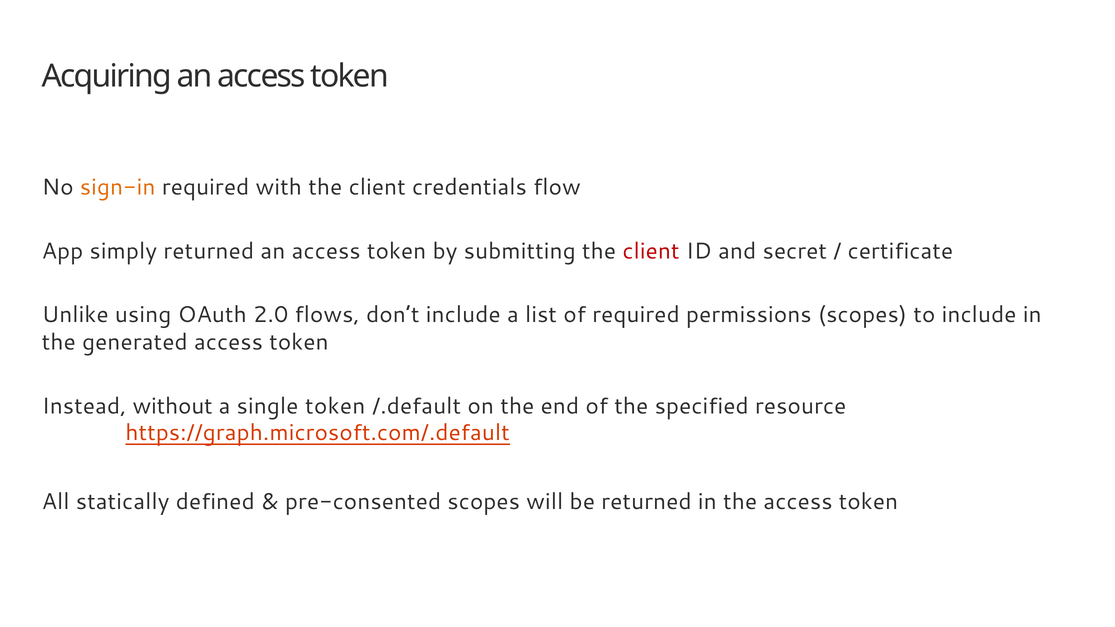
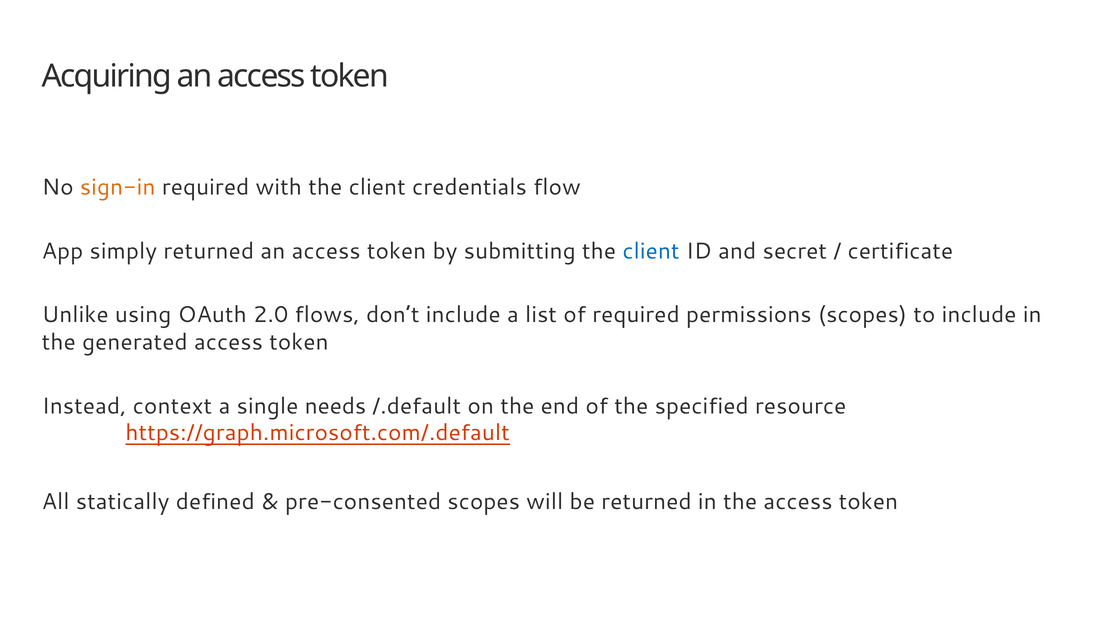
client at (651, 251) colour: red -> blue
without: without -> context
single token: token -> needs
